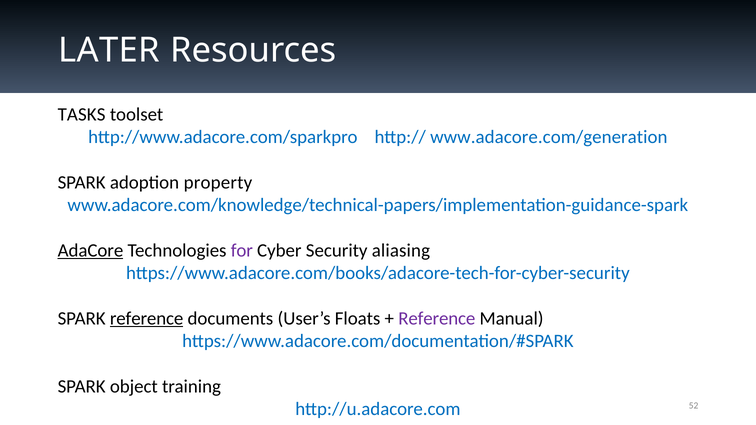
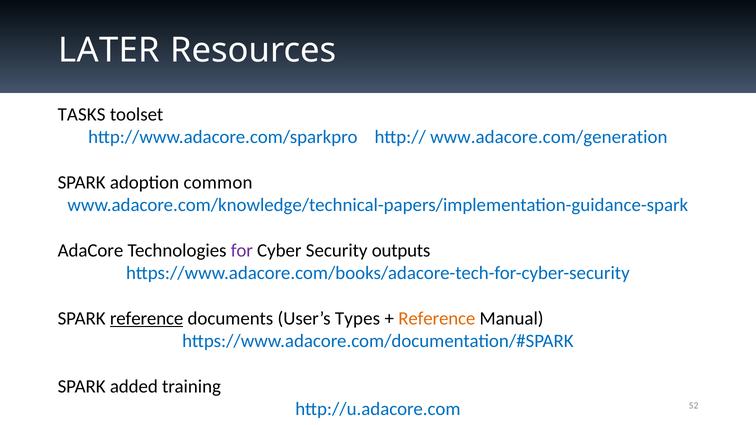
property: property -> common
AdaCore underline: present -> none
aliasing: aliasing -> outputs
Floats: Floats -> Types
Reference at (437, 319) colour: purple -> orange
object: object -> added
